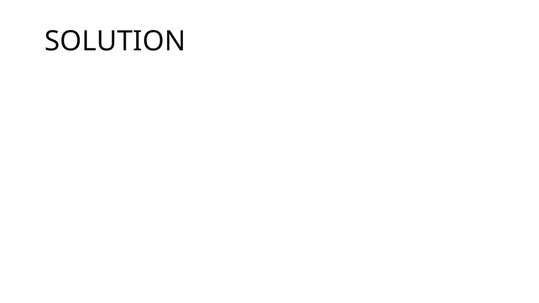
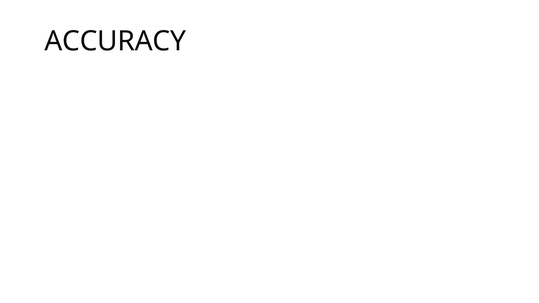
SOLUTION: SOLUTION -> ACCURACY
